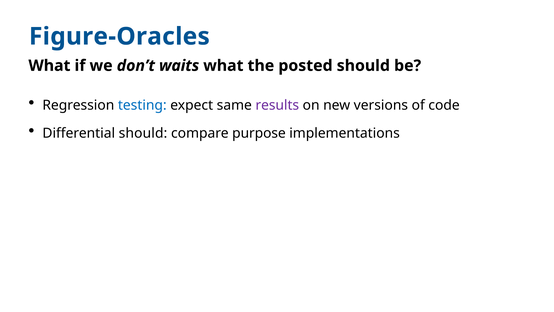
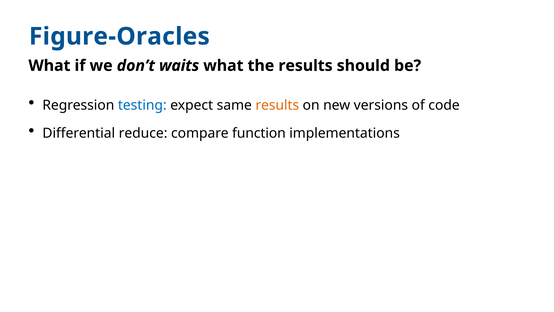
the posted: posted -> results
results at (277, 105) colour: purple -> orange
Differential should: should -> reduce
purpose: purpose -> function
